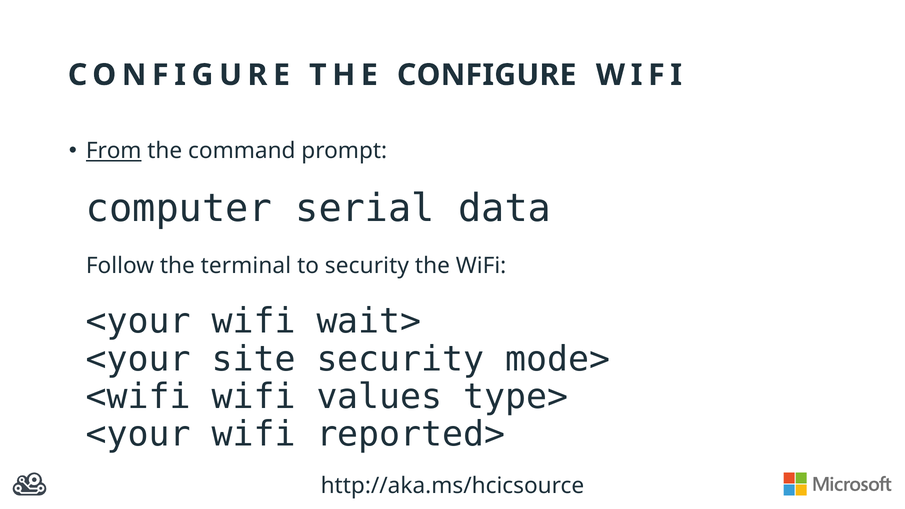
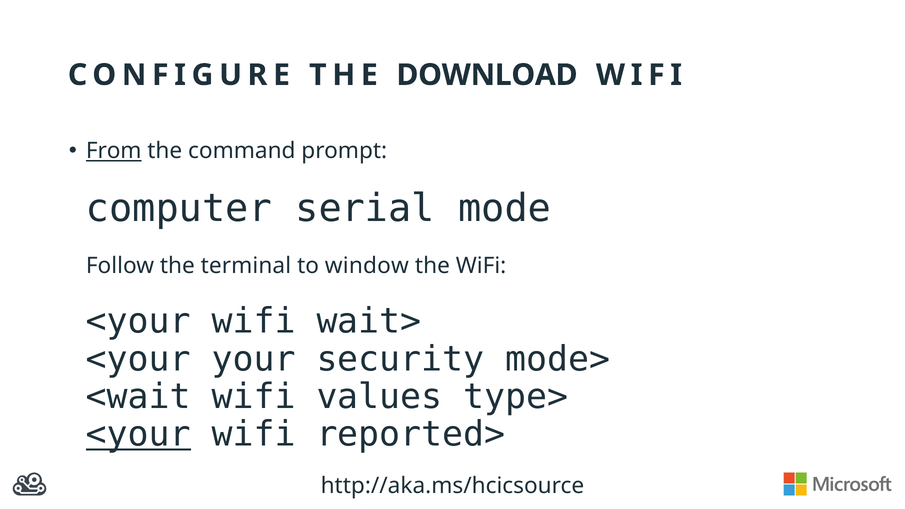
THE CONFIGURE: CONFIGURE -> DOWNLOAD
data: data -> mode
to security: security -> window
site: site -> your
<wifi: <wifi -> <wait
<your at (138, 434) underline: none -> present
